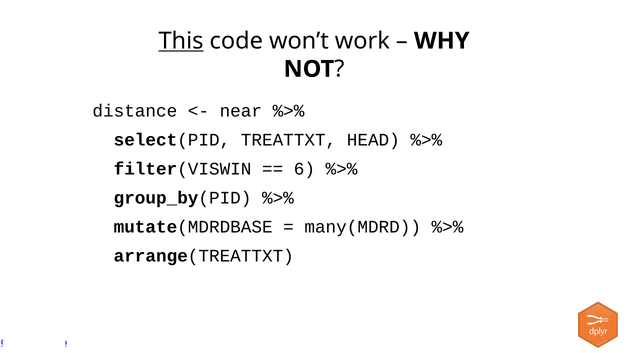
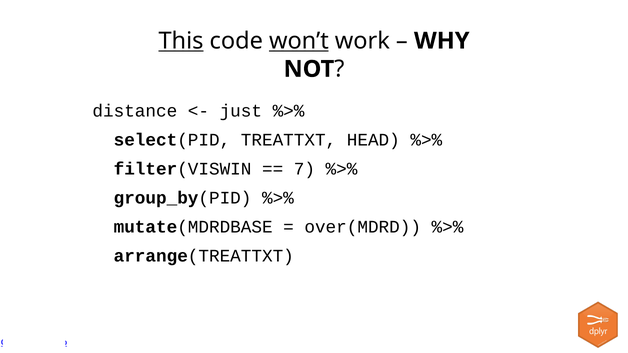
won’t underline: none -> present
near: near -> just
6: 6 -> 7
many(MDRD: many(MDRD -> over(MDRD
